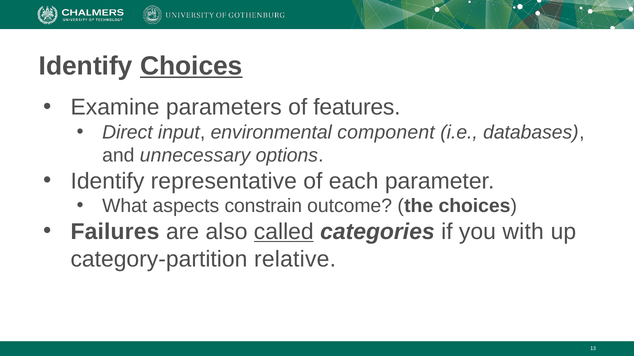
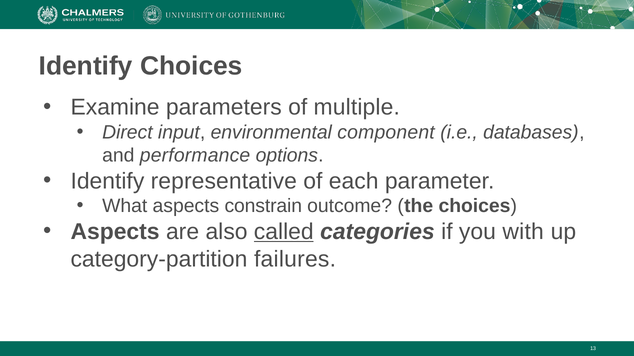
Choices at (191, 66) underline: present -> none
features: features -> multiple
unnecessary: unnecessary -> performance
Failures at (115, 232): Failures -> Aspects
relative: relative -> failures
